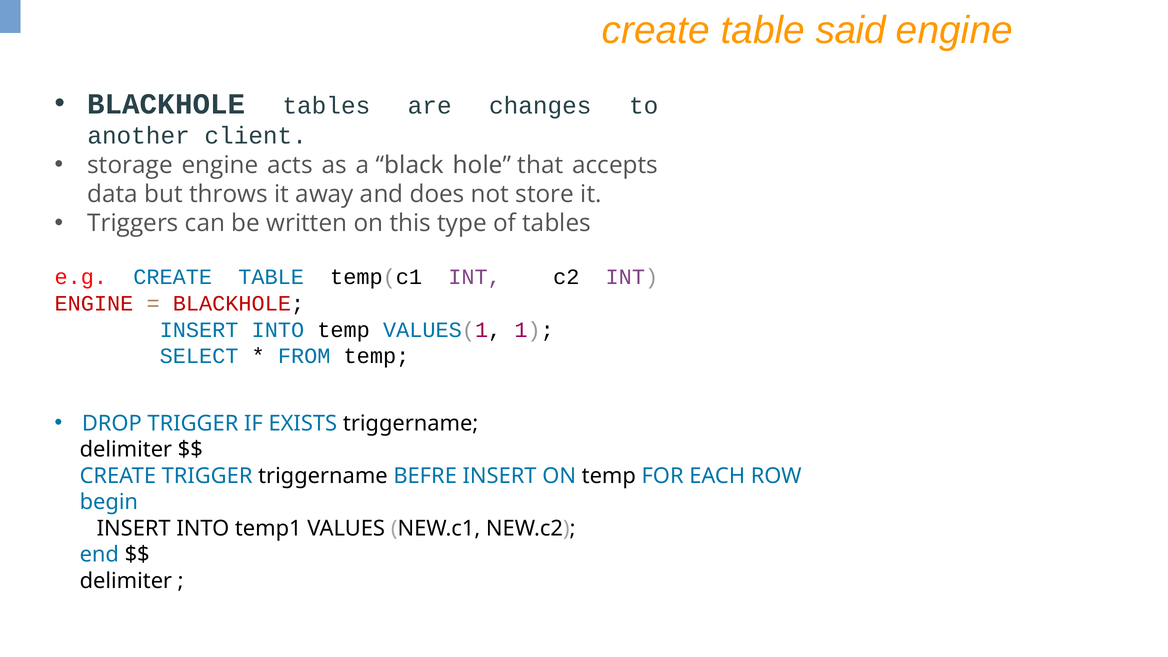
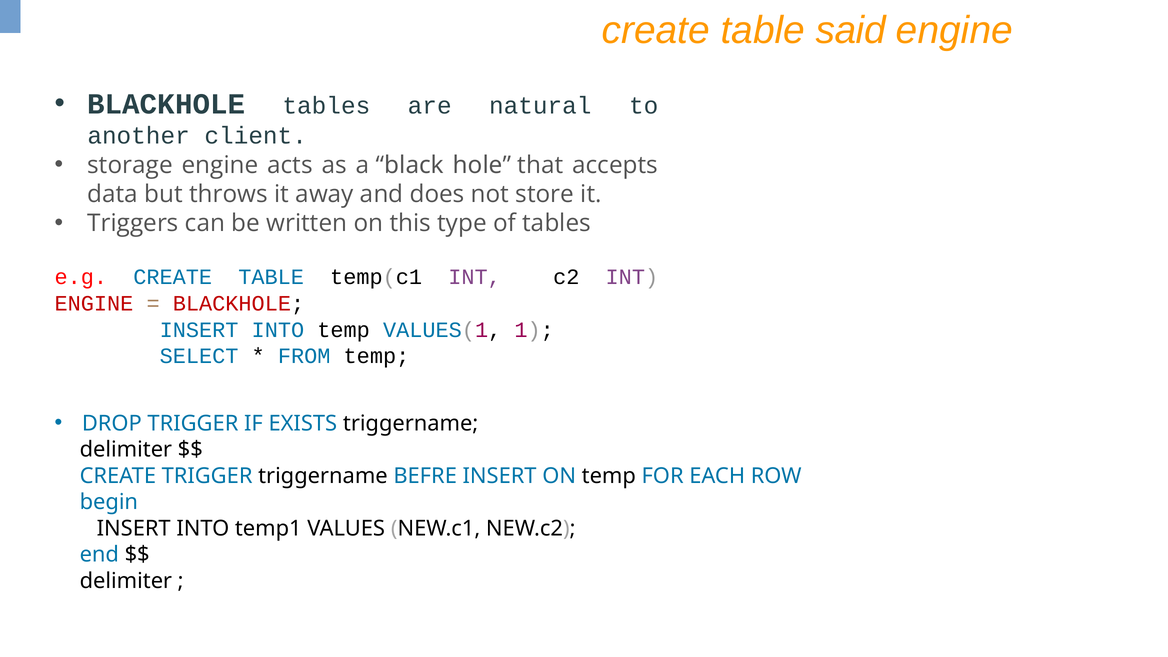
changes: changes -> natural
